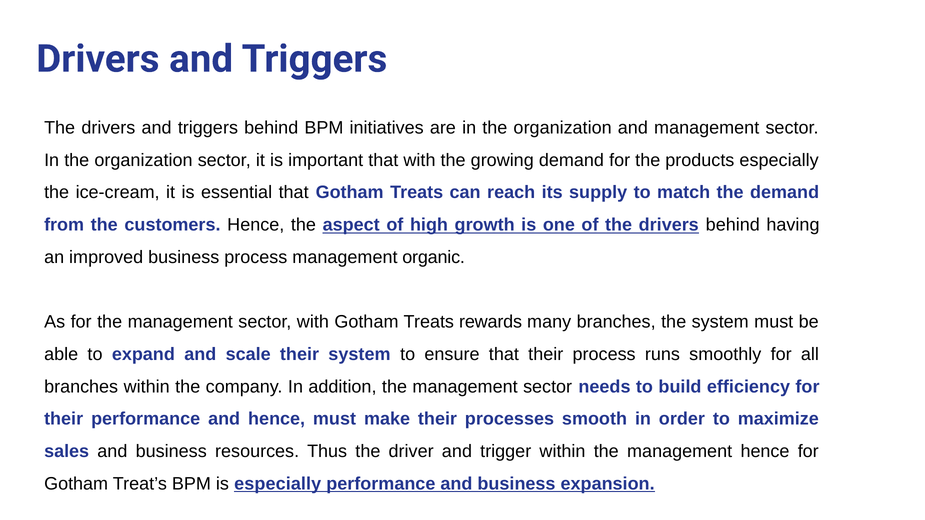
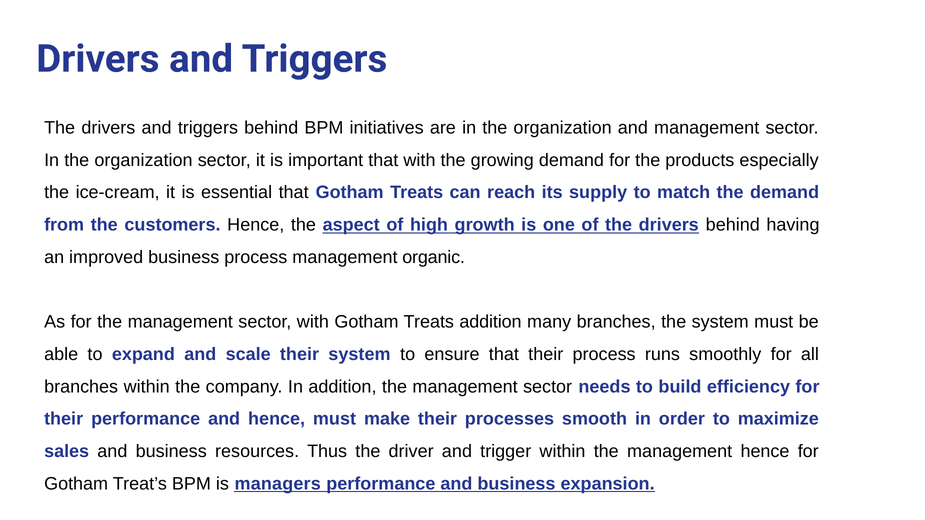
Treats rewards: rewards -> addition
is especially: especially -> managers
